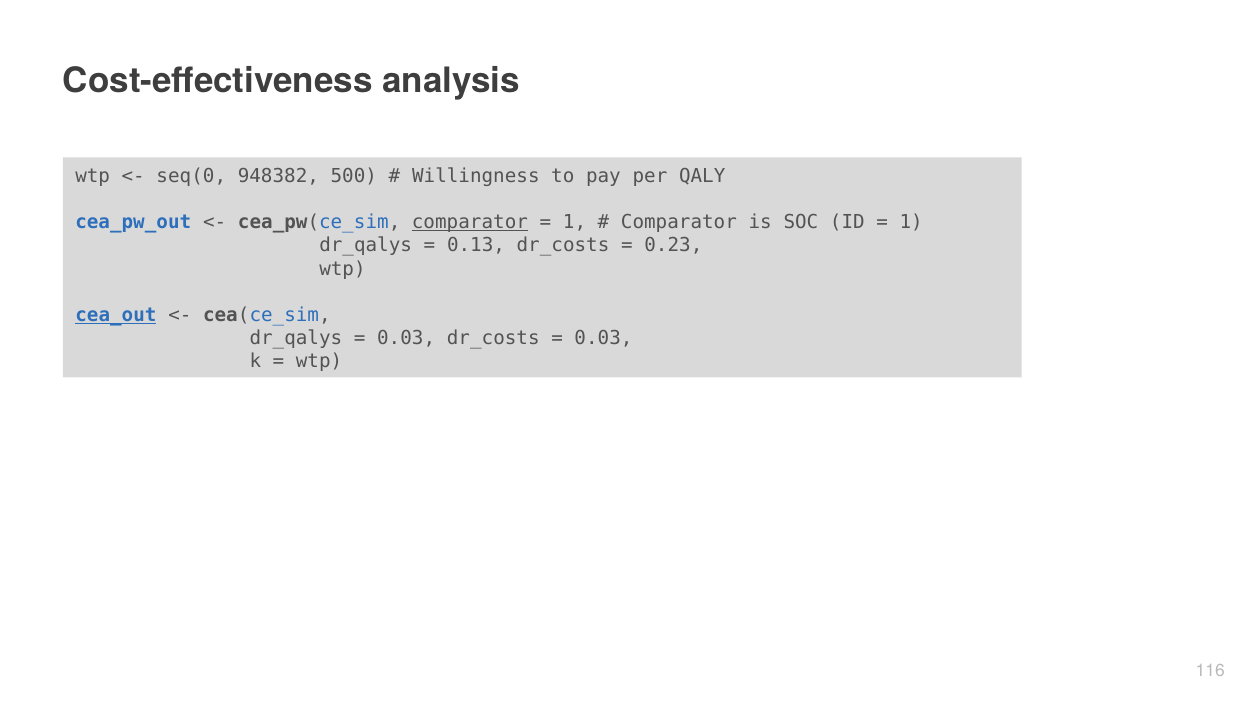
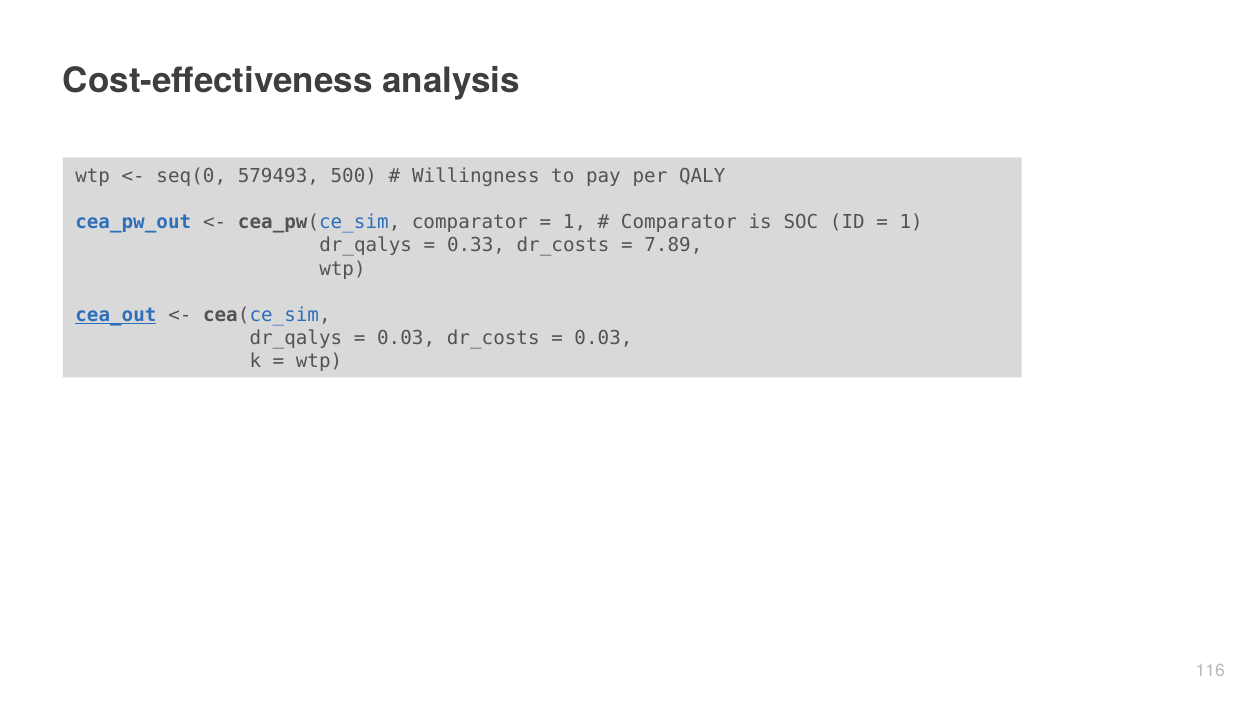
948382: 948382 -> 579493
comparator at (470, 223) underline: present -> none
0.13: 0.13 -> 0.33
0.23: 0.23 -> 7.89
